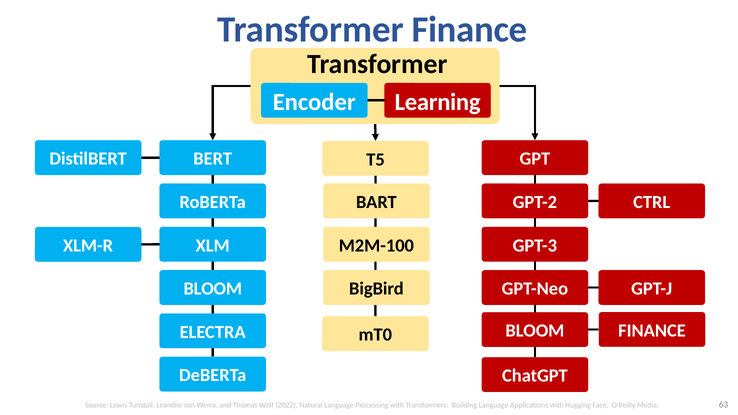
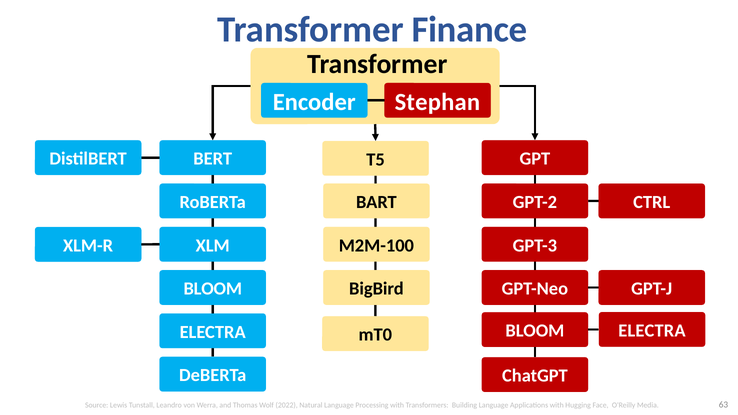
Learning: Learning -> Stephan
FINANCE at (652, 331): FINANCE -> ELECTRA
